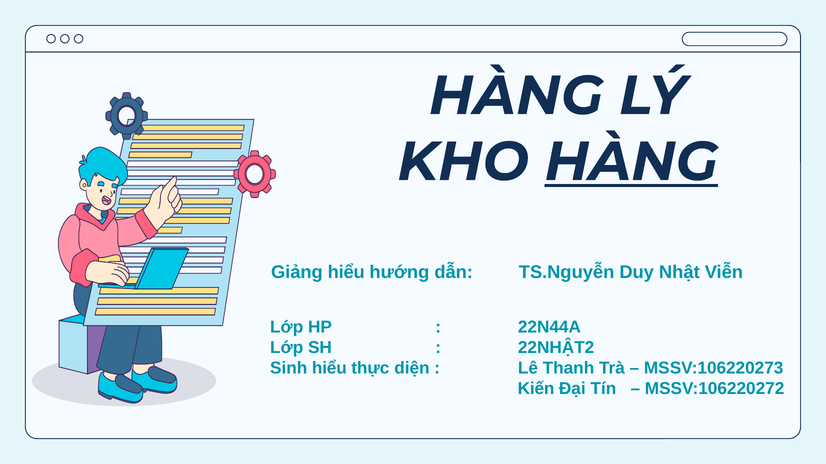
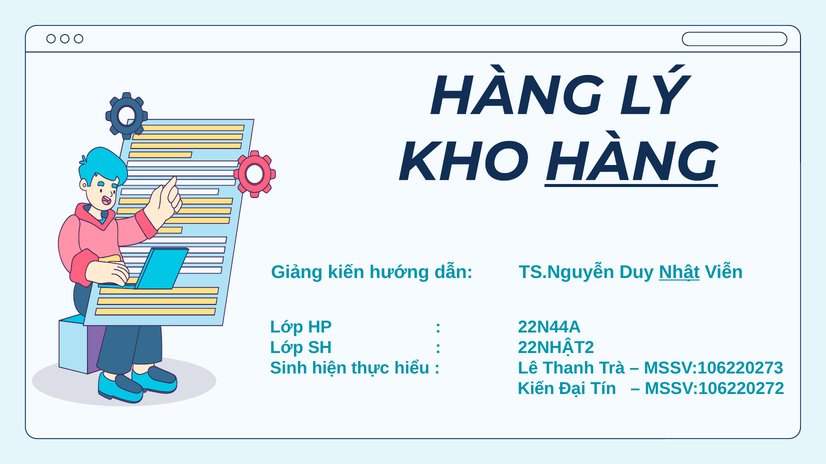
Giảng hiểu: hiểu -> kiến
Nhật underline: none -> present
Sinh hiểu: hiểu -> hiện
diện: diện -> hiểu
